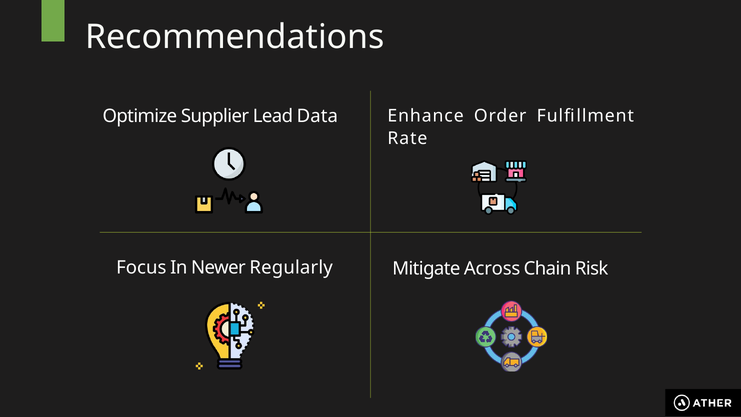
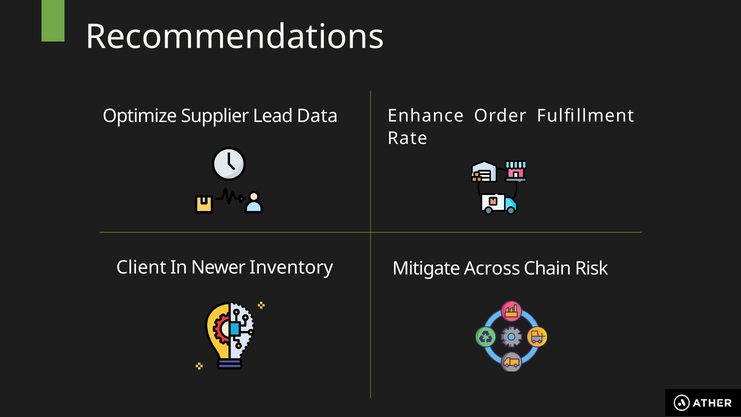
Focus: Focus -> Client
Regularly: Regularly -> Inventory
